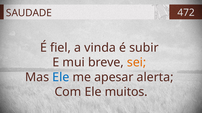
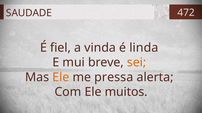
subir: subir -> linda
Ele at (61, 78) colour: blue -> orange
apesar: apesar -> pressa
